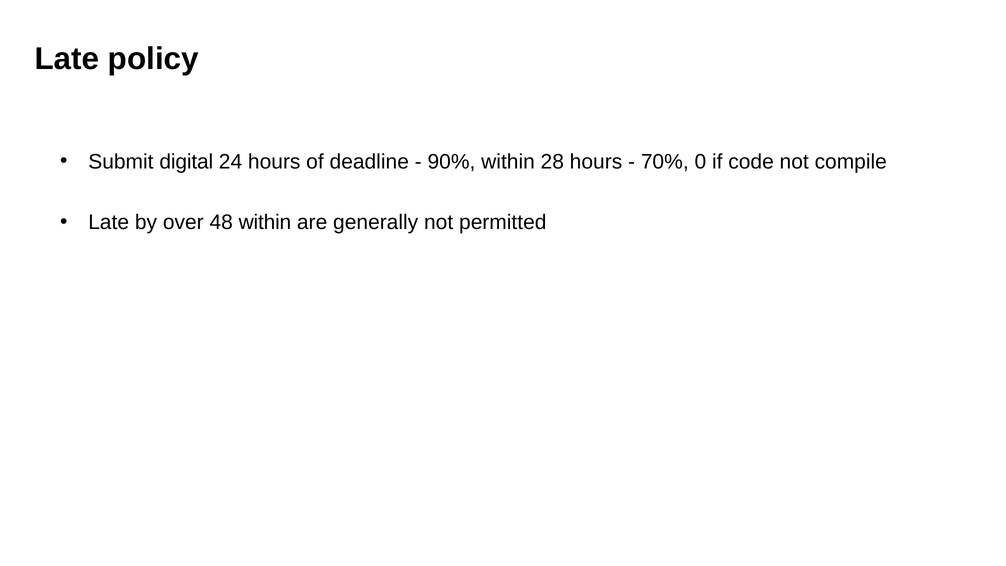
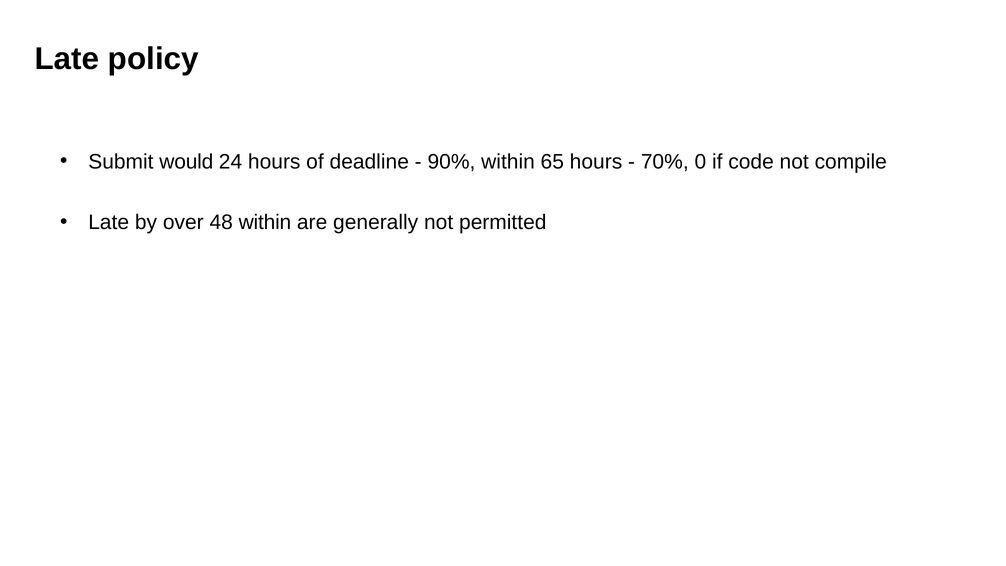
digital: digital -> would
28: 28 -> 65
